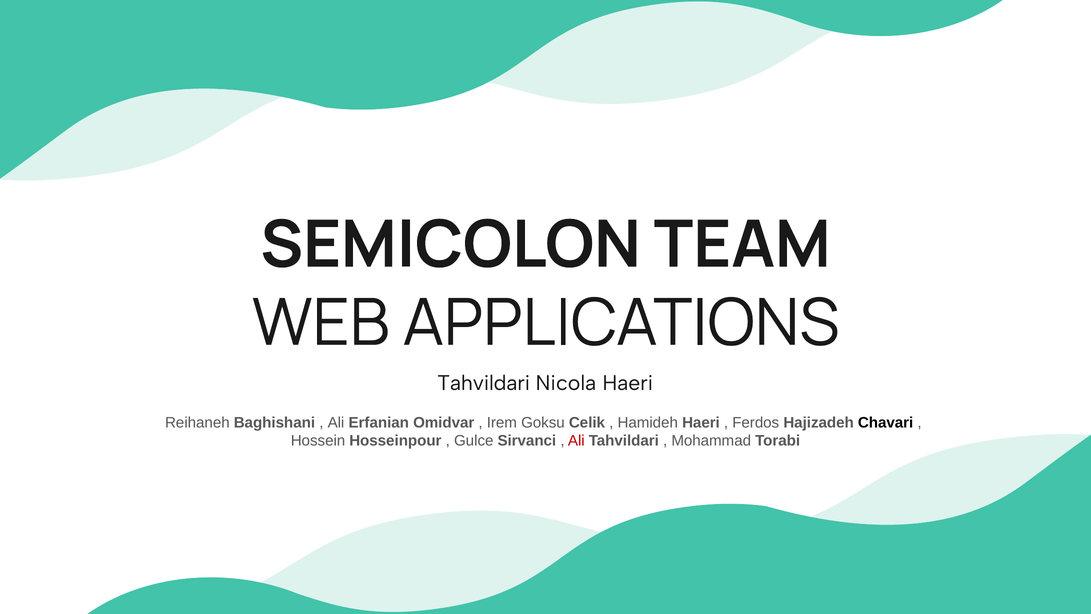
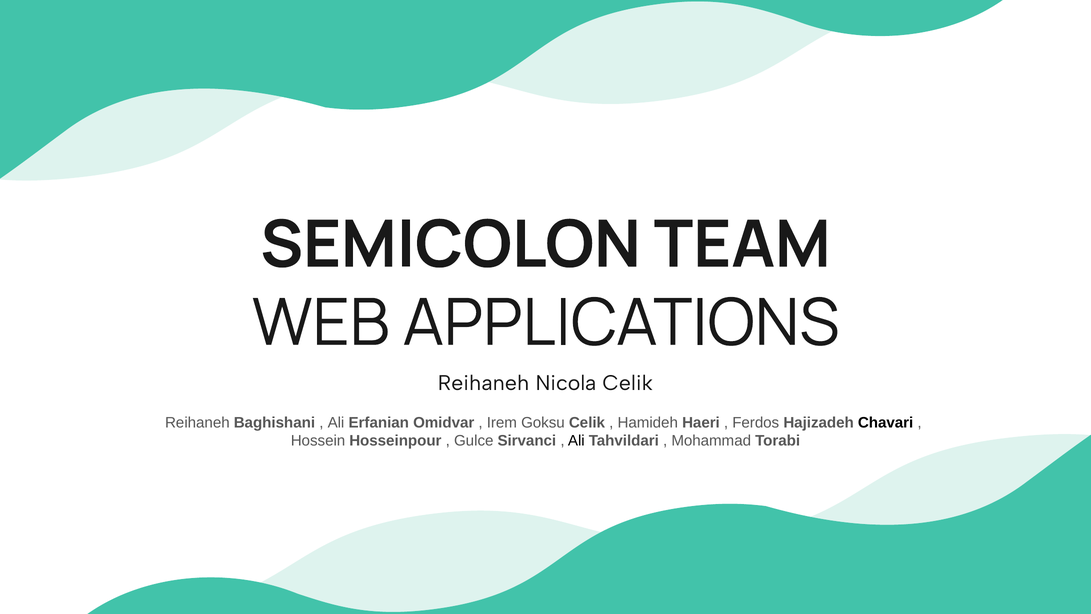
Tahvildari at (484, 383): Tahvildari -> Reihaneh
Nicola Haeri: Haeri -> Celik
Ali at (576, 441) colour: red -> black
